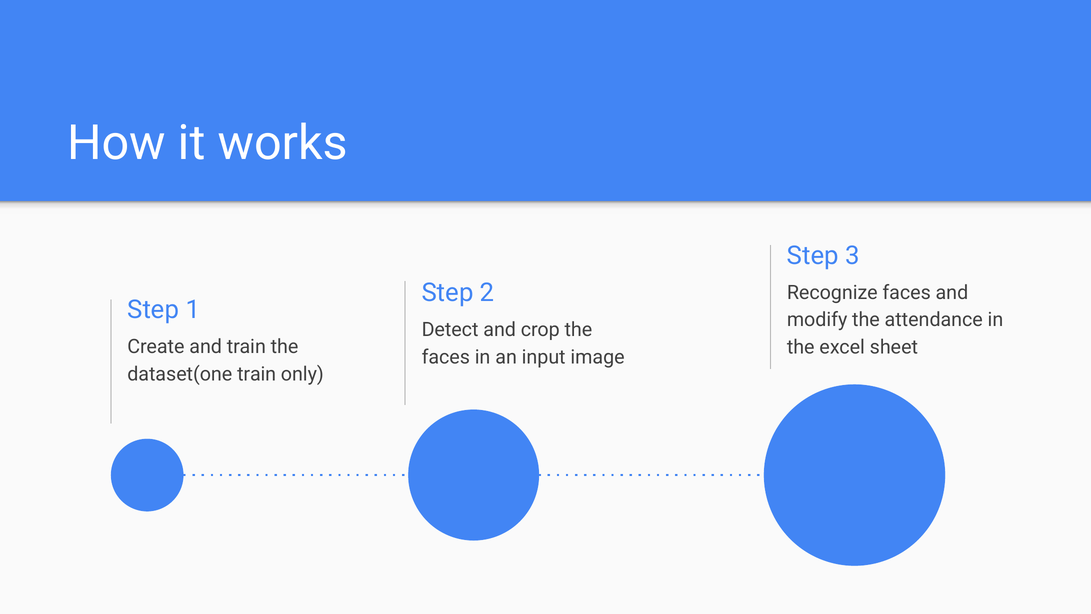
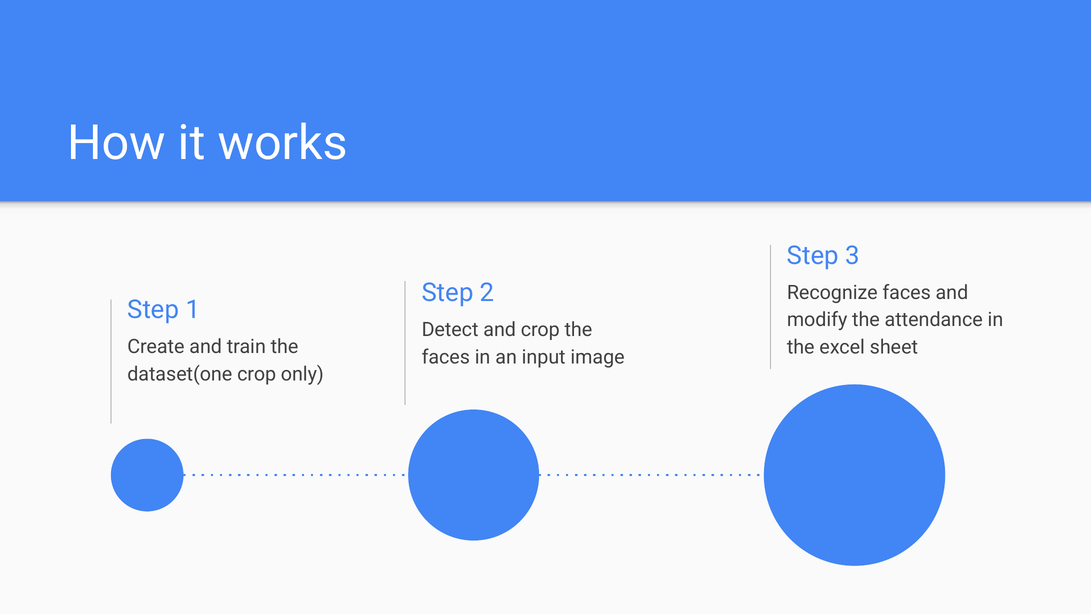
dataset(one train: train -> crop
